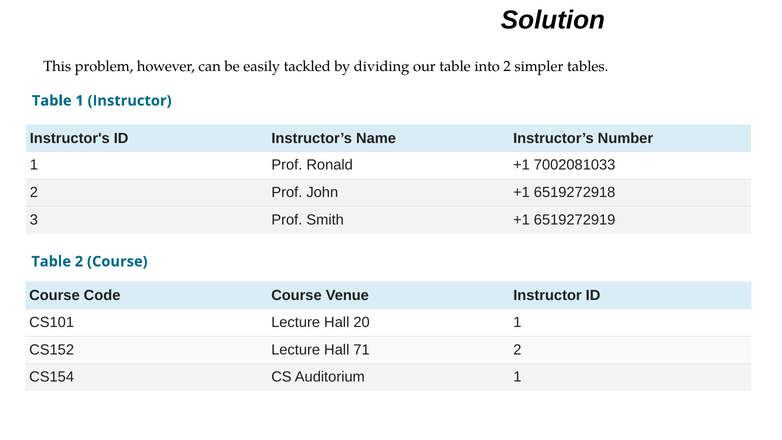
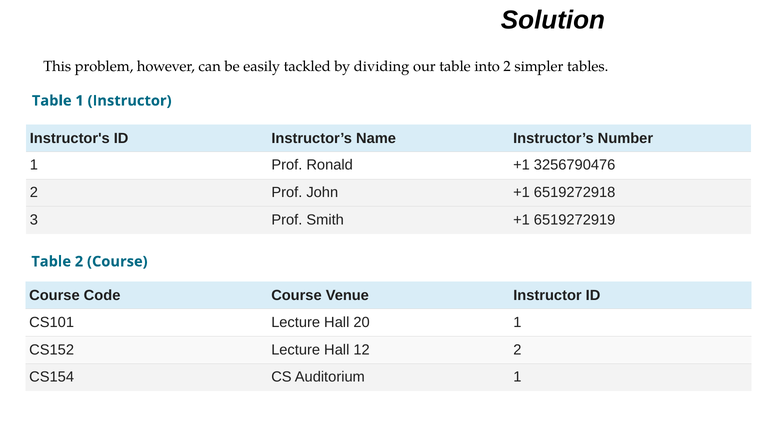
7002081033: 7002081033 -> 3256790476
71: 71 -> 12
